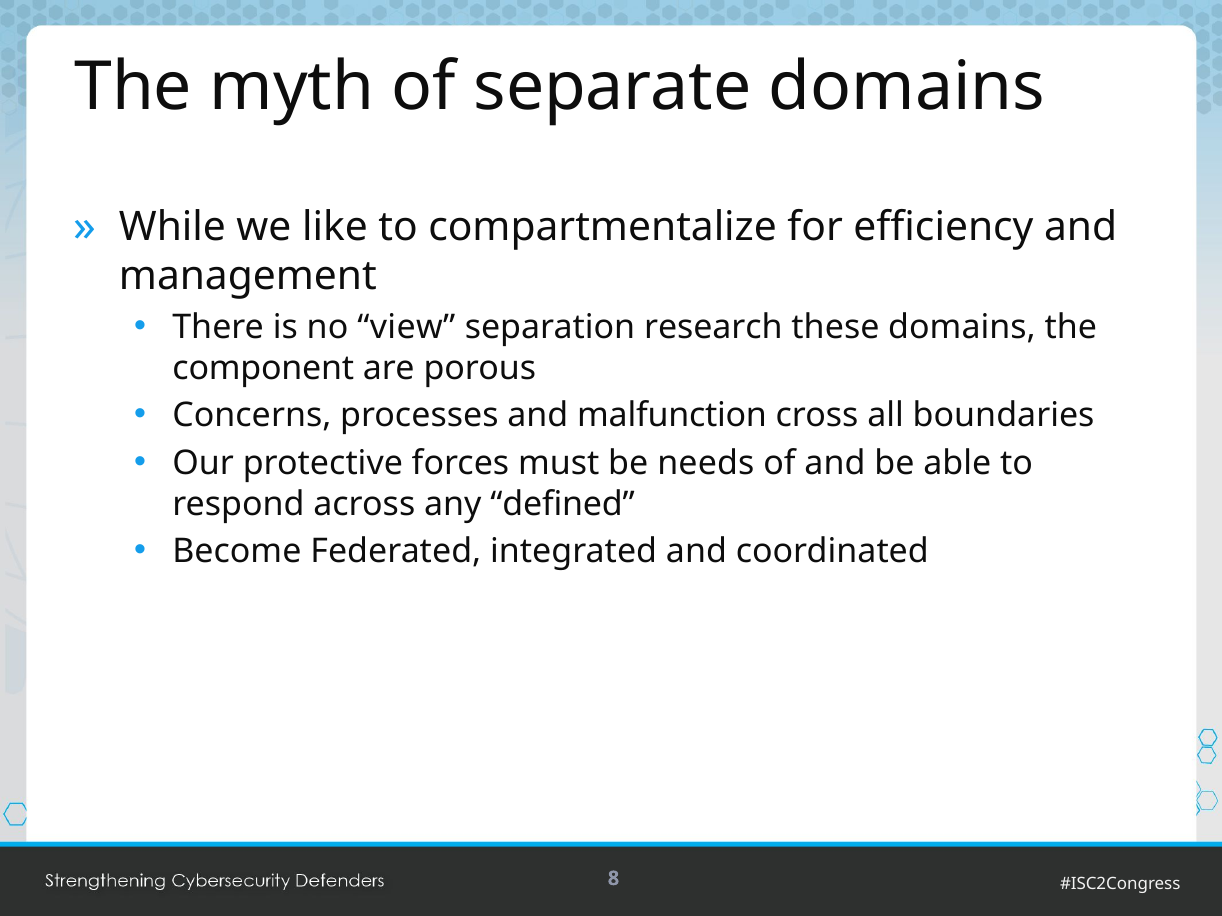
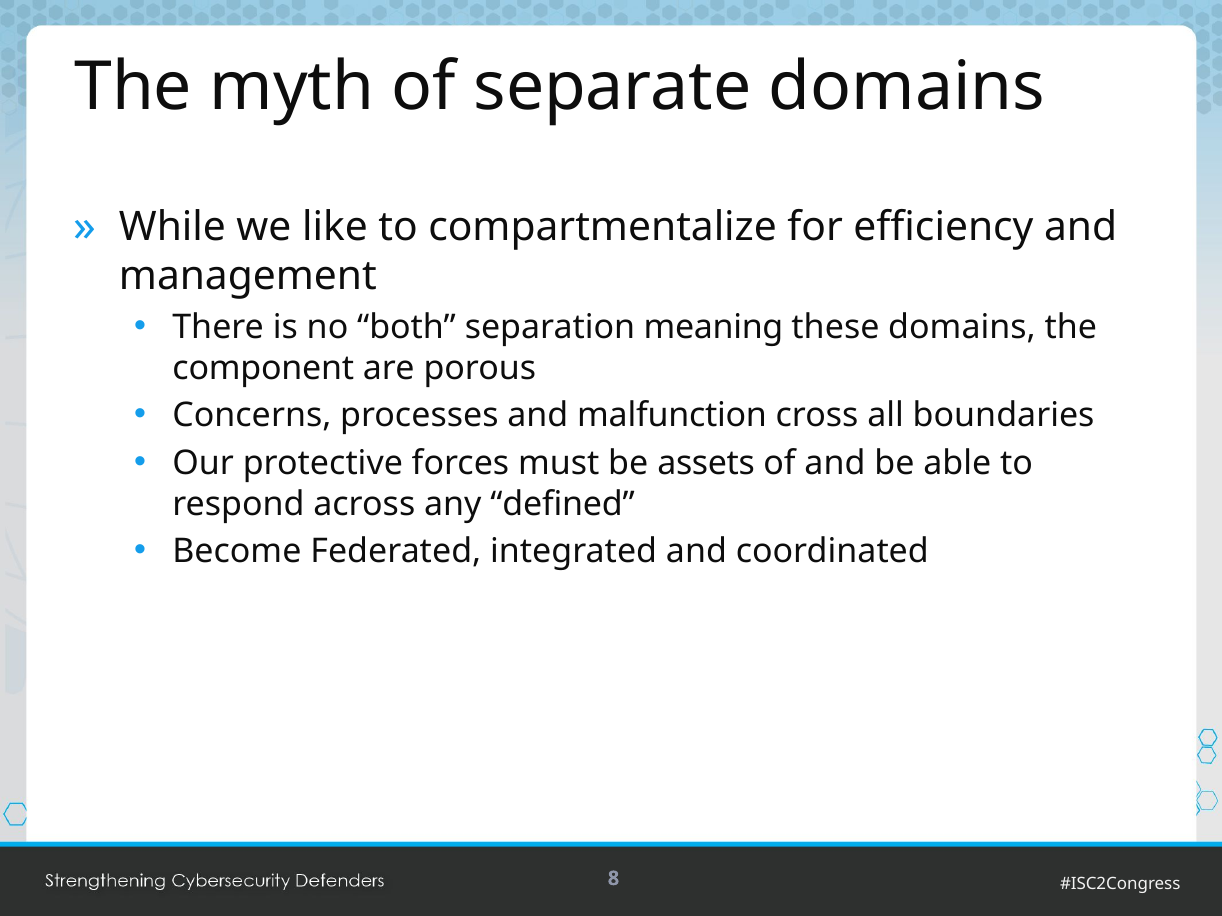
view: view -> both
research: research -> meaning
needs: needs -> assets
